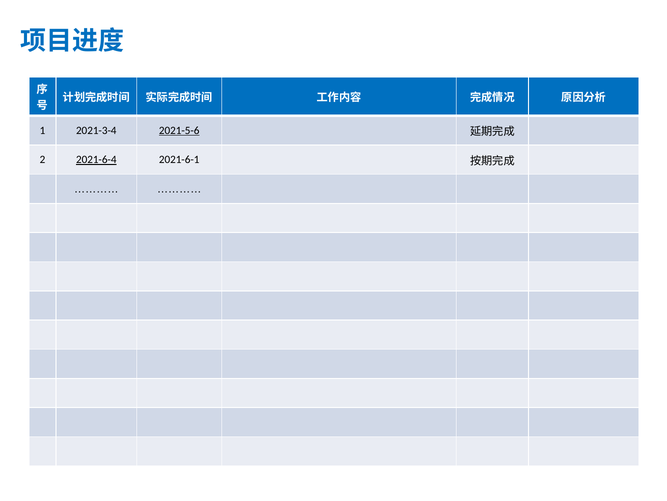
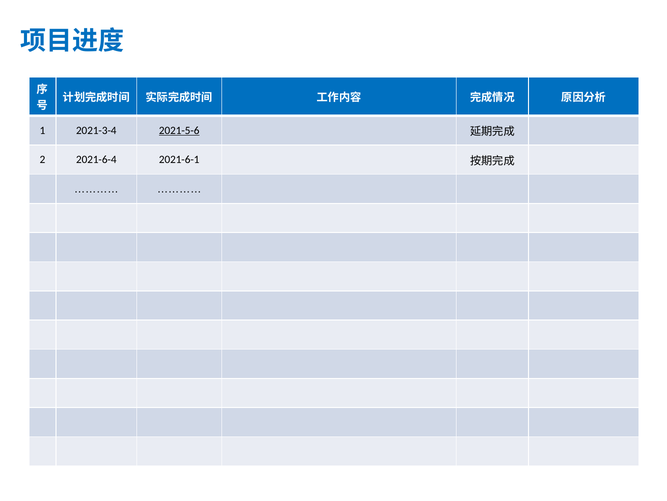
2021-6-4 underline: present -> none
